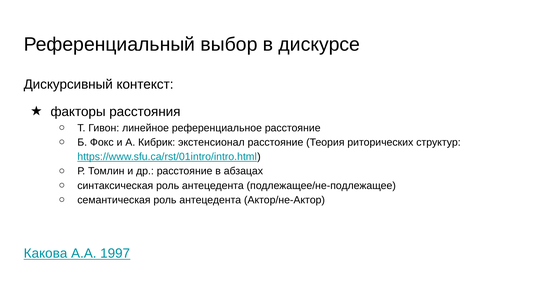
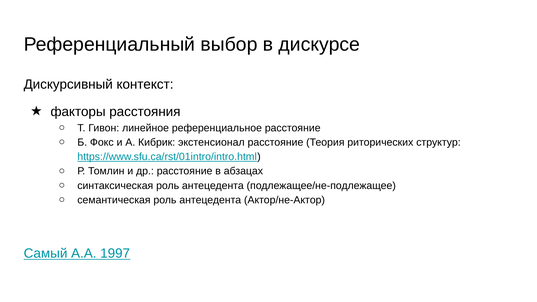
Какова: Какова -> Самый
